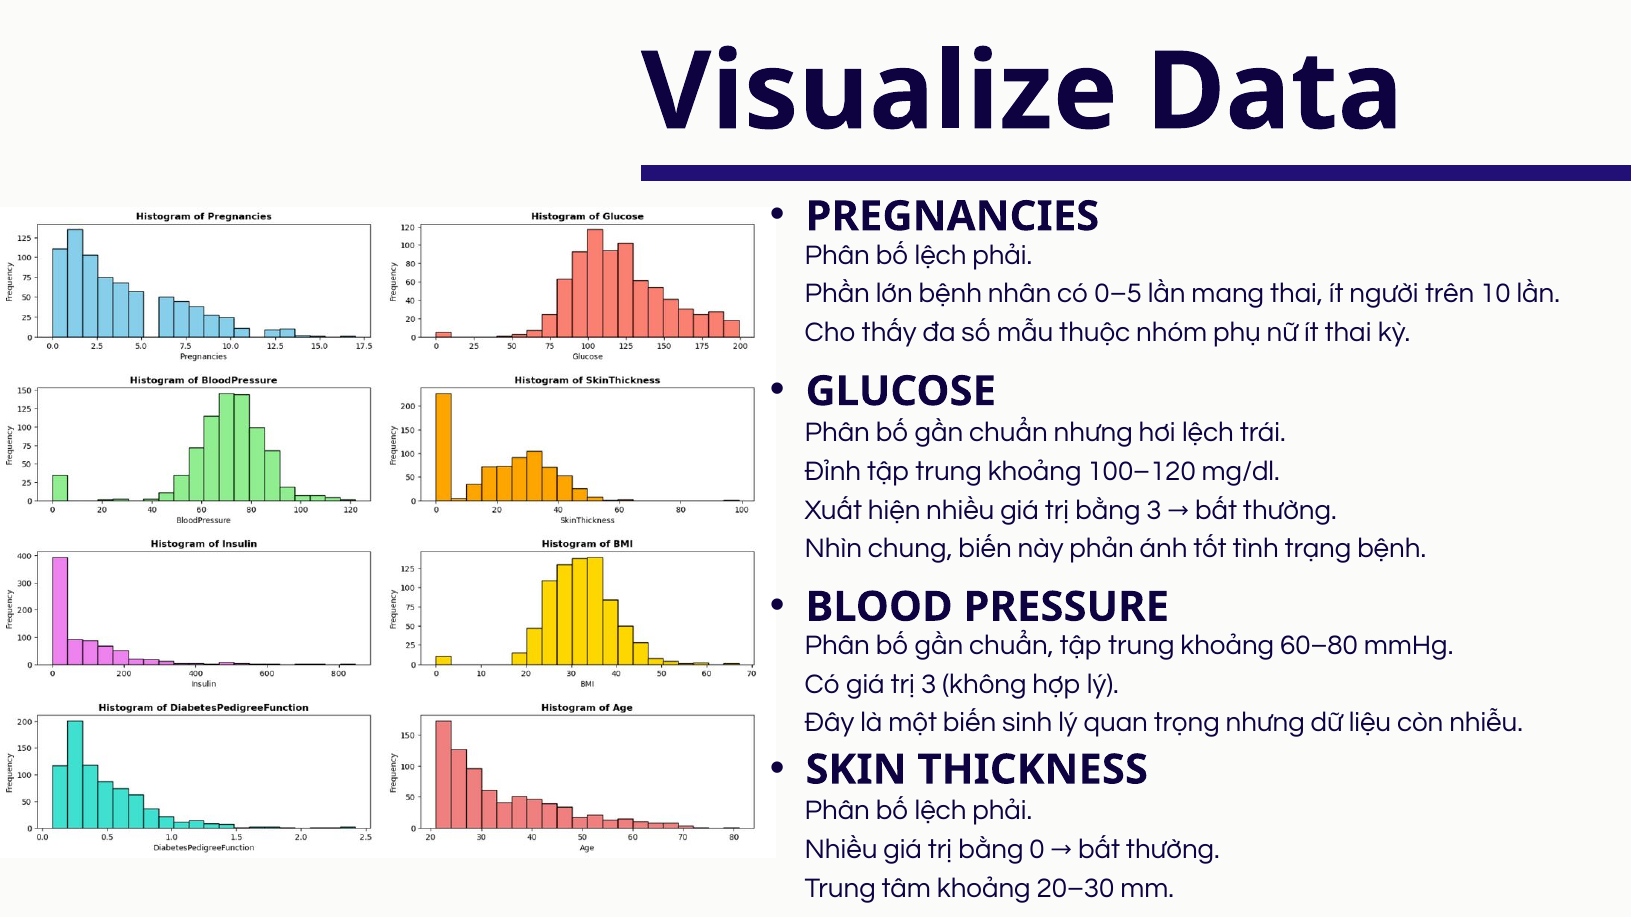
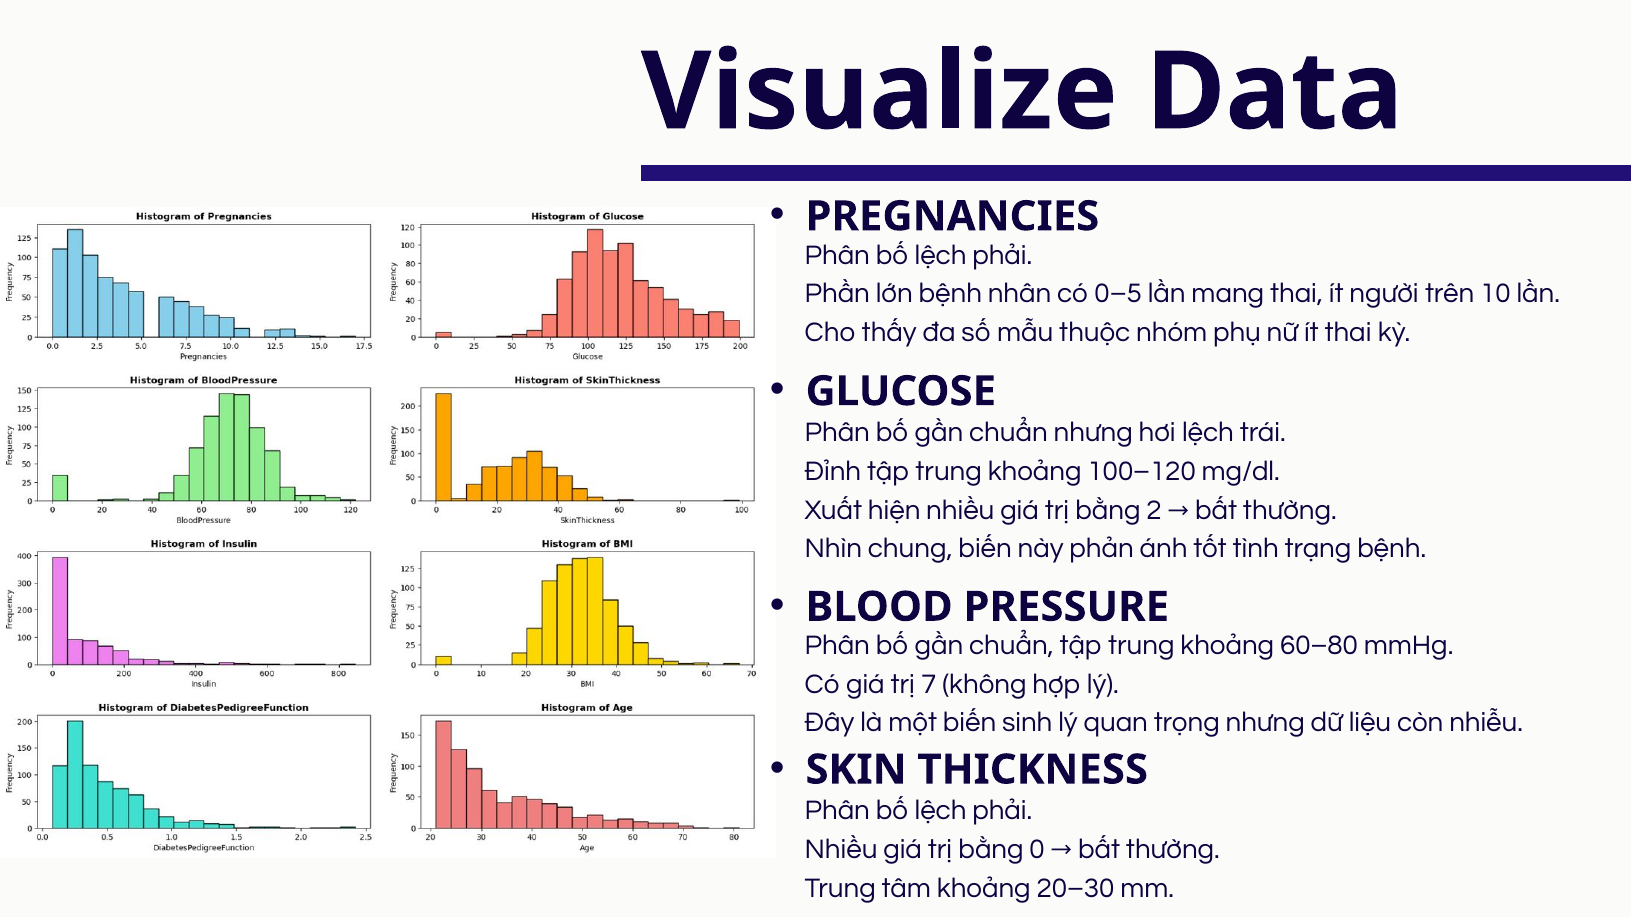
bằng 3: 3 -> 2
trị 3: 3 -> 7
